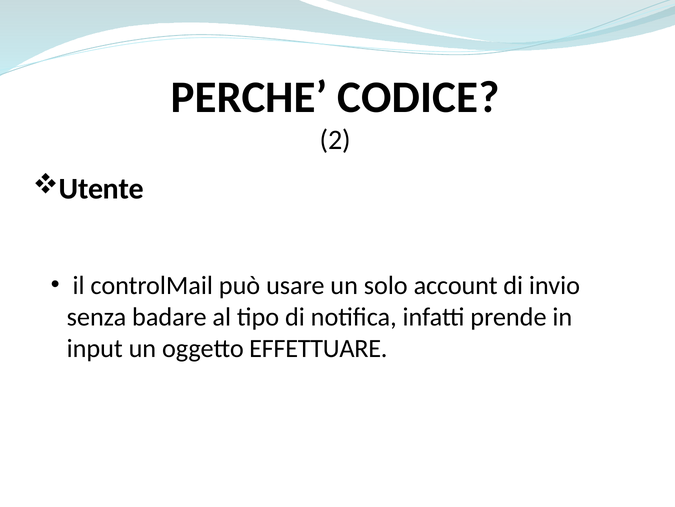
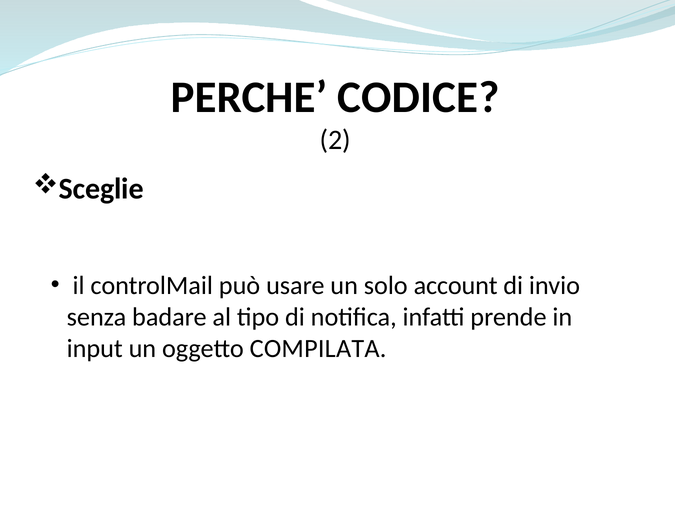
Utente: Utente -> Sceglie
EFFETTUARE: EFFETTUARE -> COMPILATA
